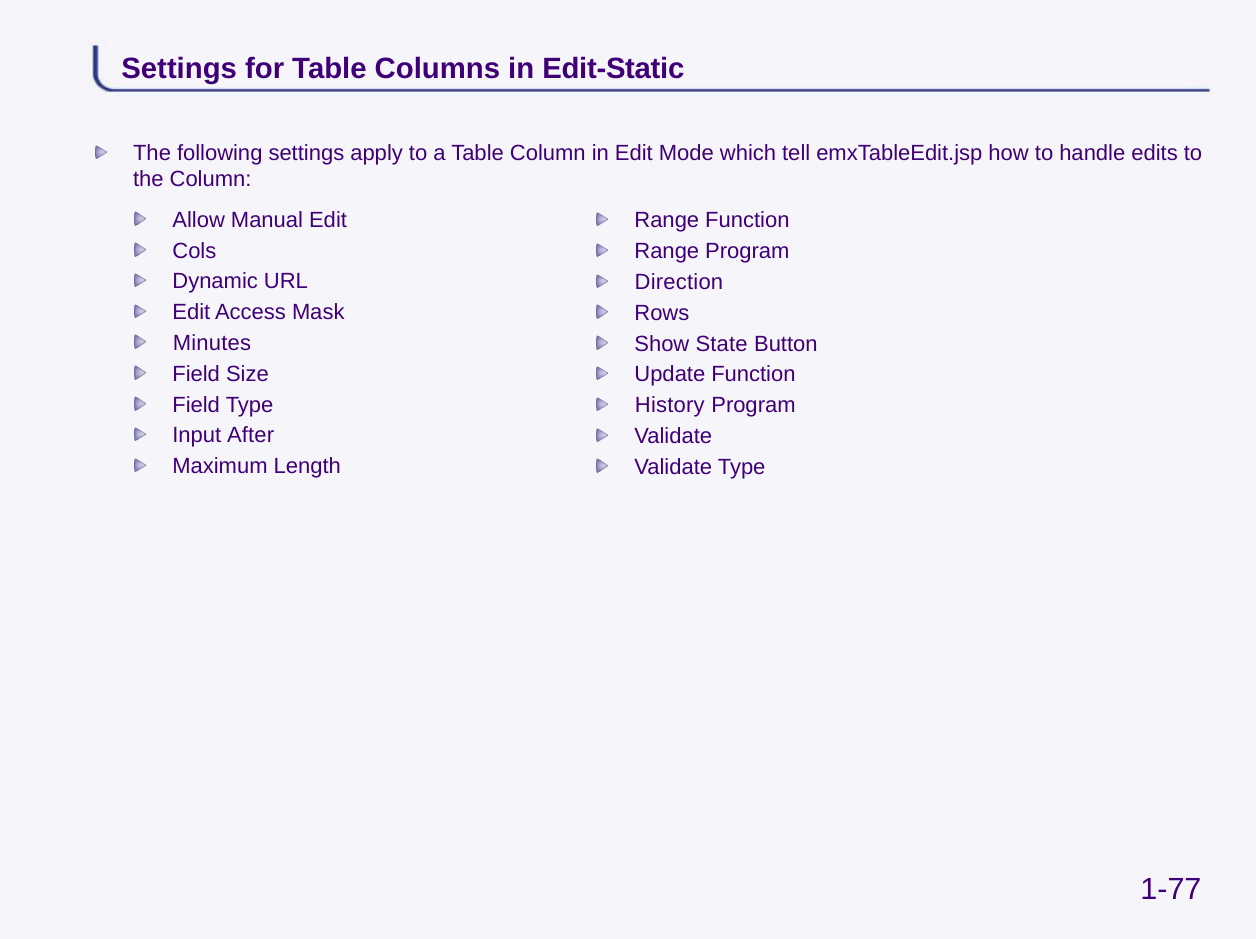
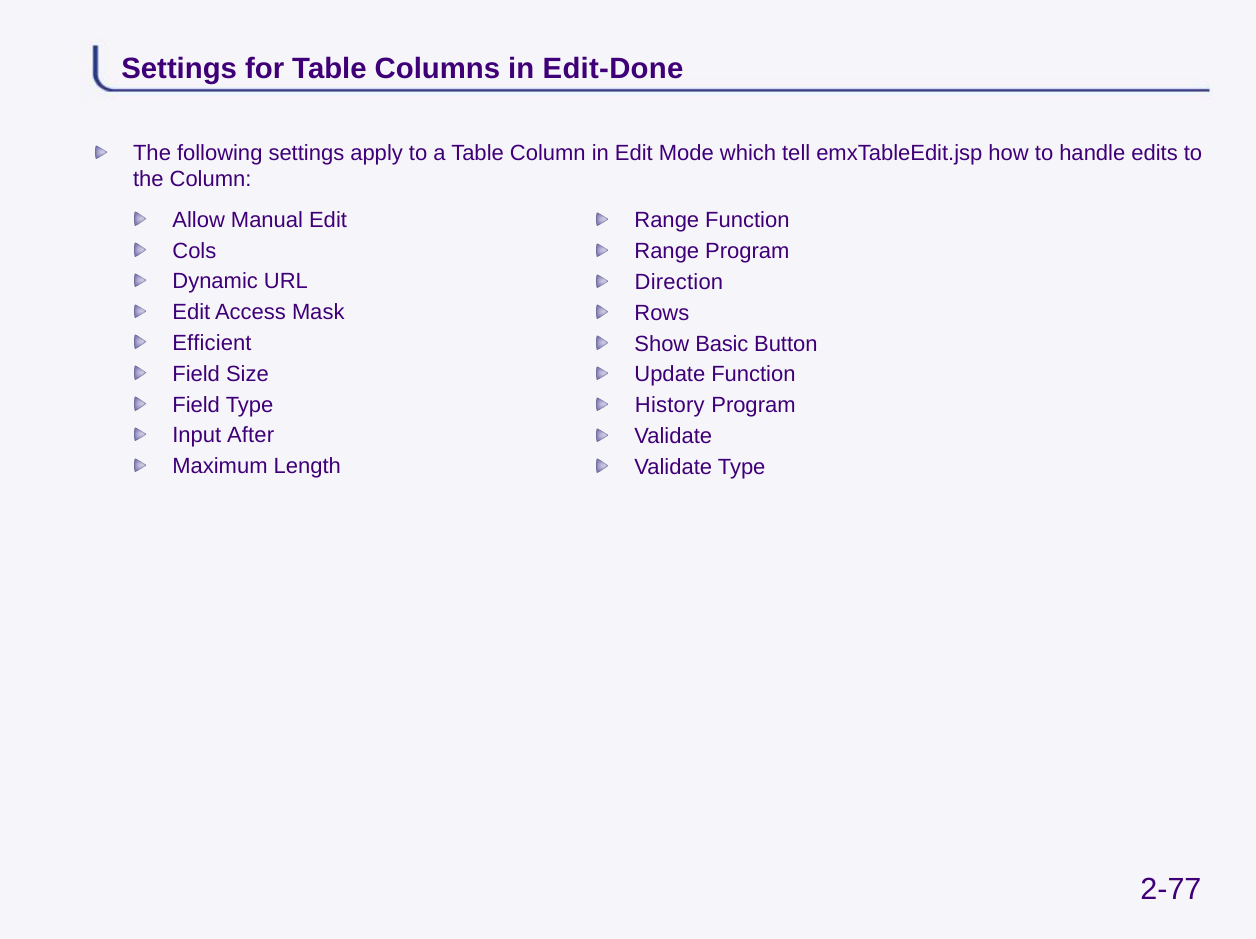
Edit-Static: Edit-Static -> Edit-Done
Minutes: Minutes -> Efficient
State: State -> Basic
1-77: 1-77 -> 2-77
